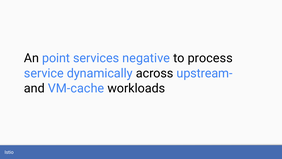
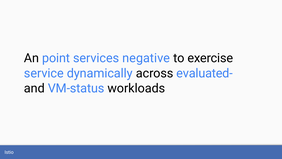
process: process -> exercise
upstream-: upstream- -> evaluated-
VM-cache: VM-cache -> VM-status
